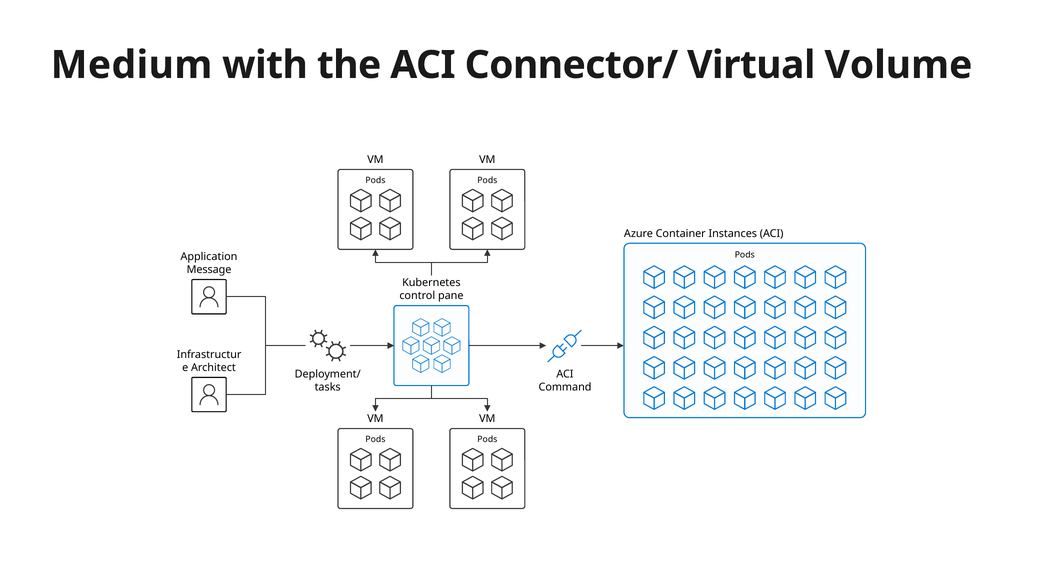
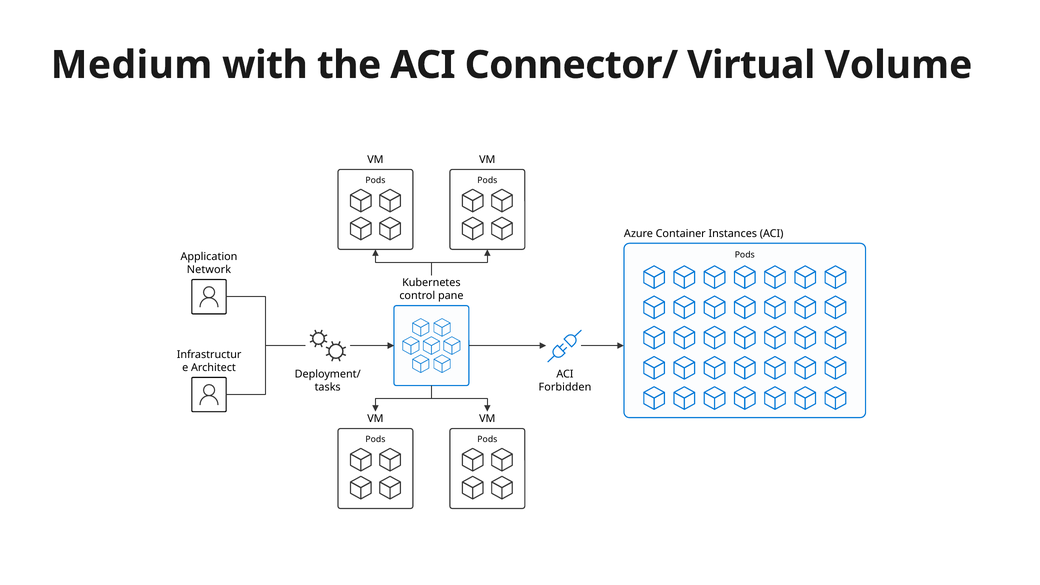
Message: Message -> Network
Command: Command -> Forbidden
